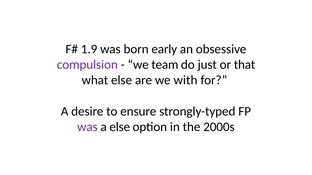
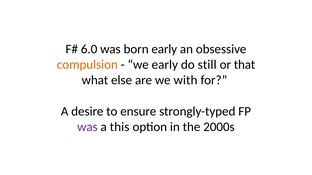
1.9: 1.9 -> 6.0
compulsion colour: purple -> orange
we team: team -> early
just: just -> still
a else: else -> this
